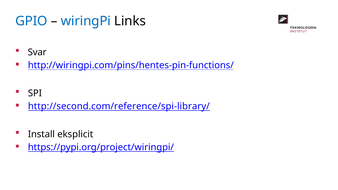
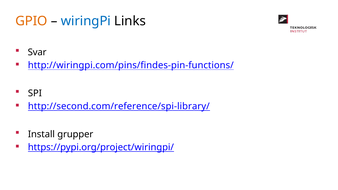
GPIO colour: blue -> orange
http://wiringpi.com/pins/hentes-pin-functions/: http://wiringpi.com/pins/hentes-pin-functions/ -> http://wiringpi.com/pins/findes-pin-functions/
eksplicit: eksplicit -> grupper
